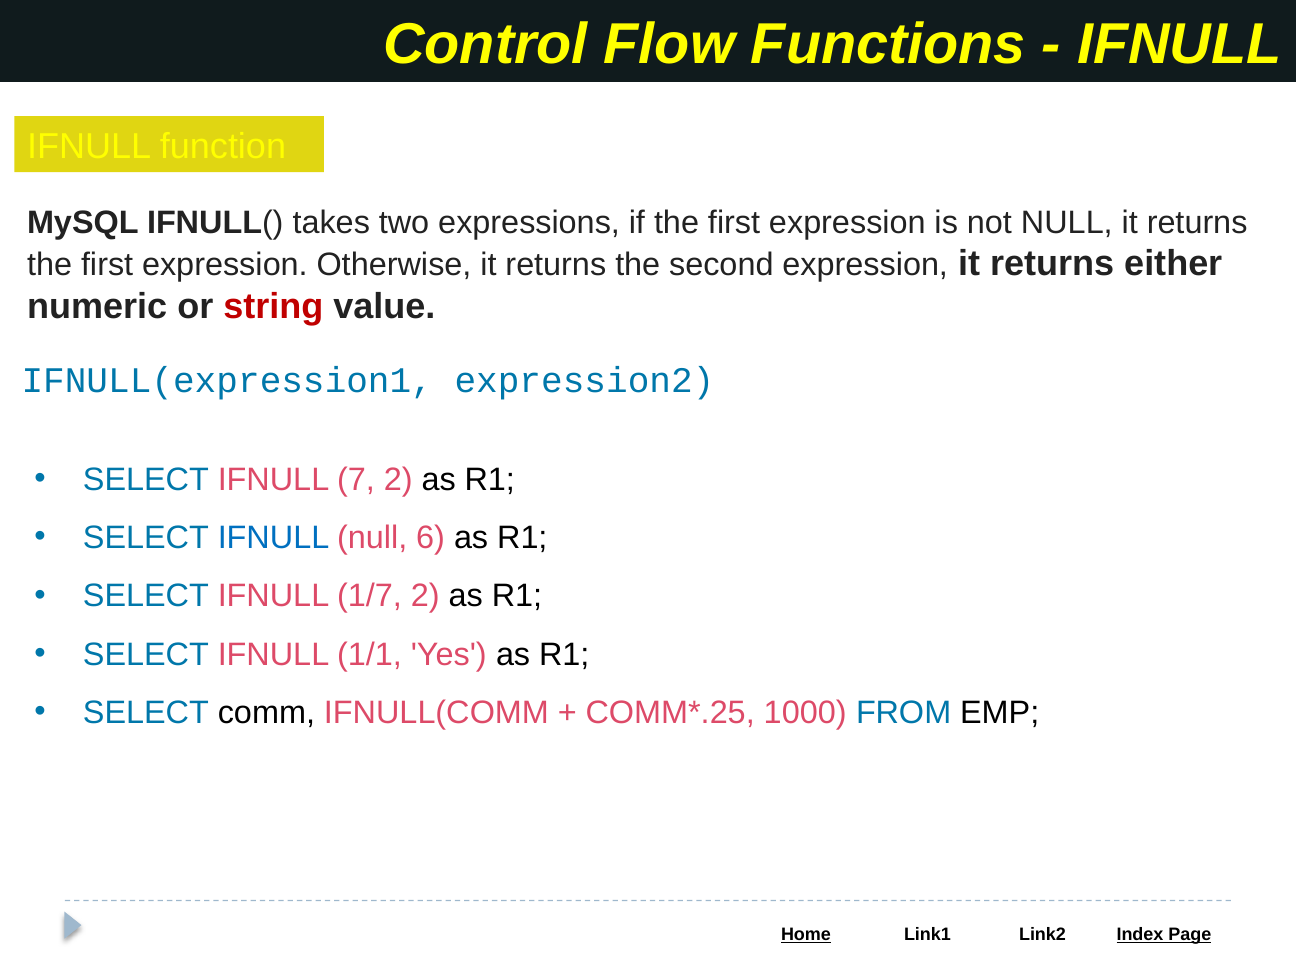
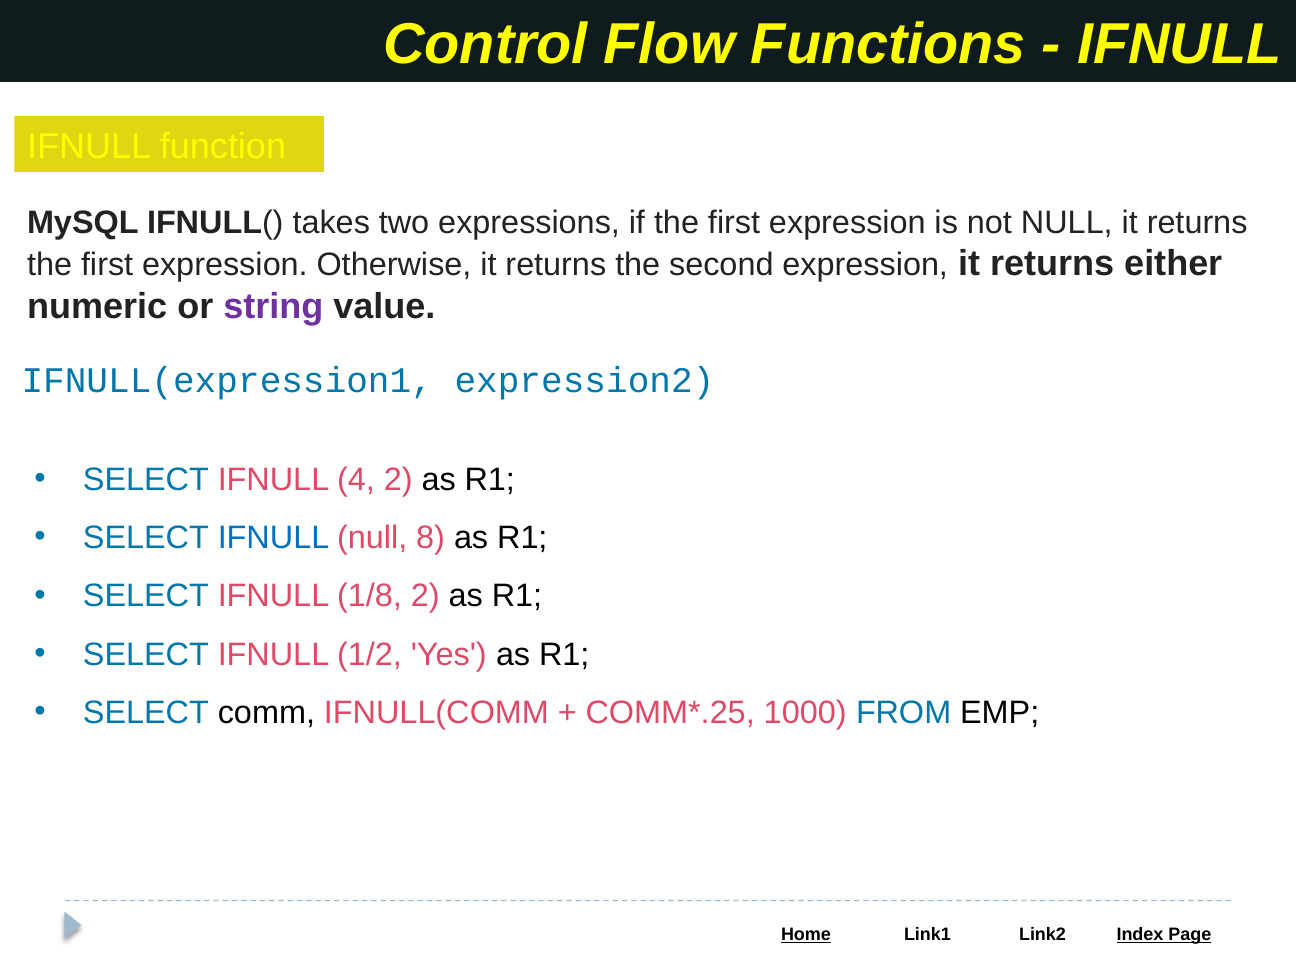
string colour: red -> purple
7: 7 -> 4
6: 6 -> 8
1/7: 1/7 -> 1/8
1/1: 1/1 -> 1/2
